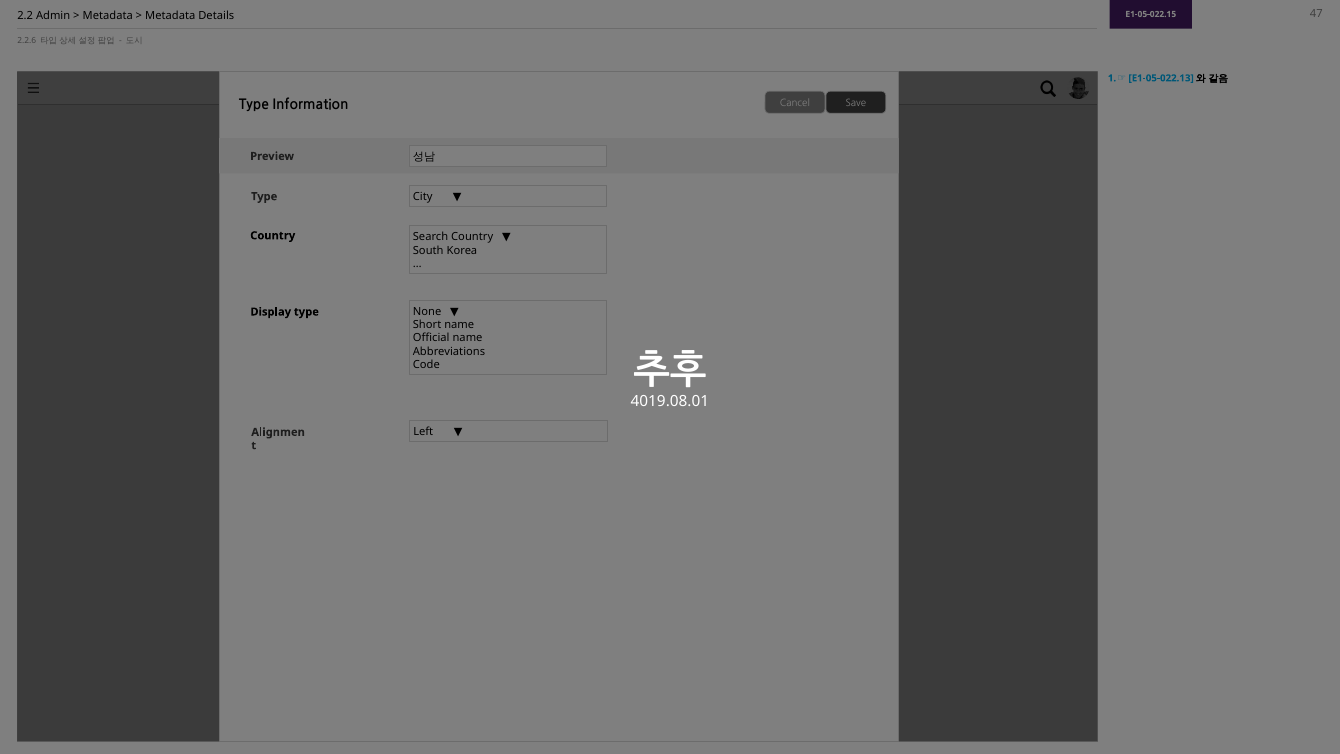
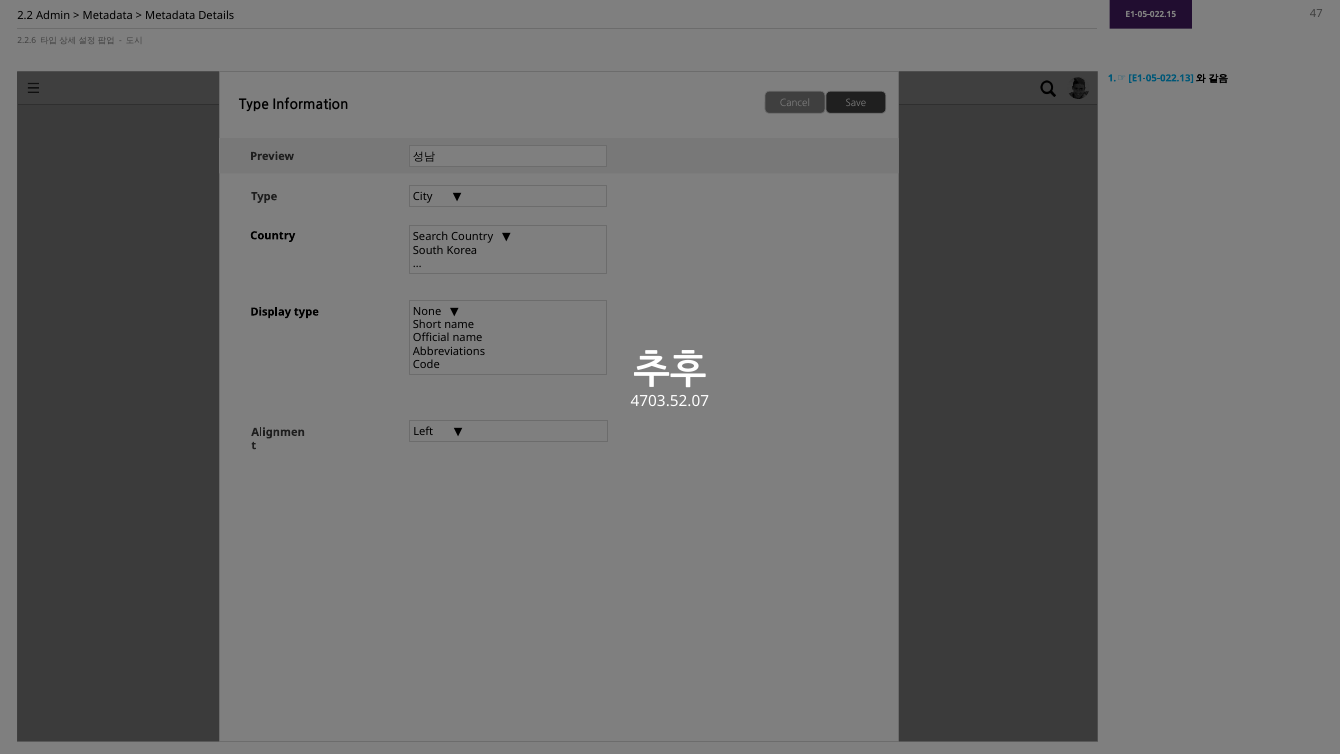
4019.08.01: 4019.08.01 -> 4703.52.07
